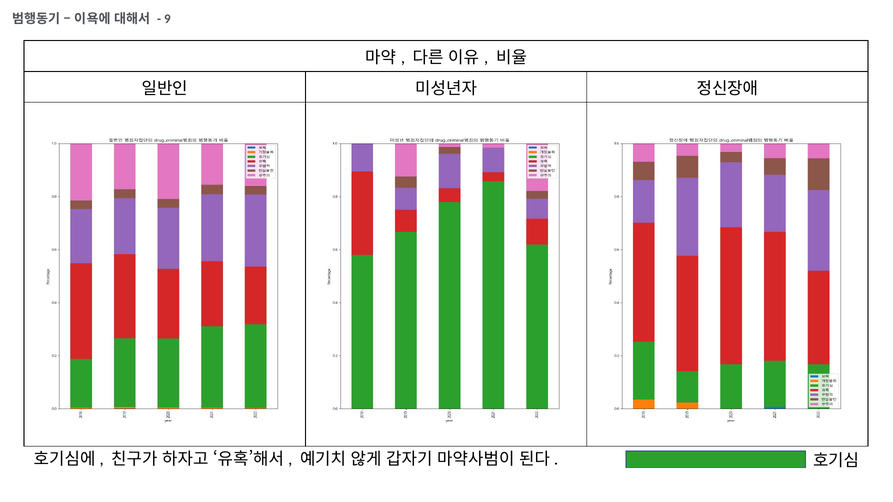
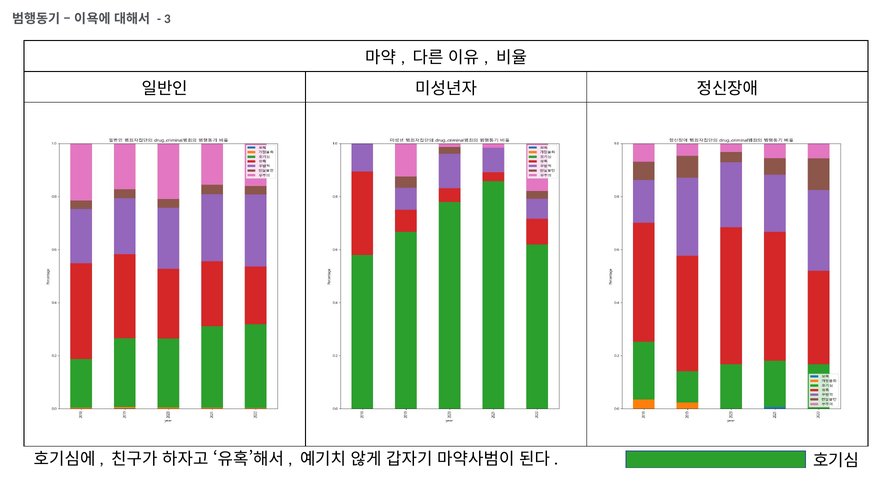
9: 9 -> 3
